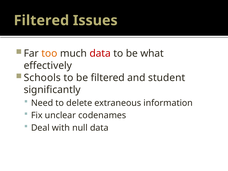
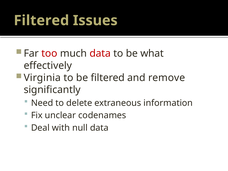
too colour: orange -> red
Schools: Schools -> Virginia
student: student -> remove
